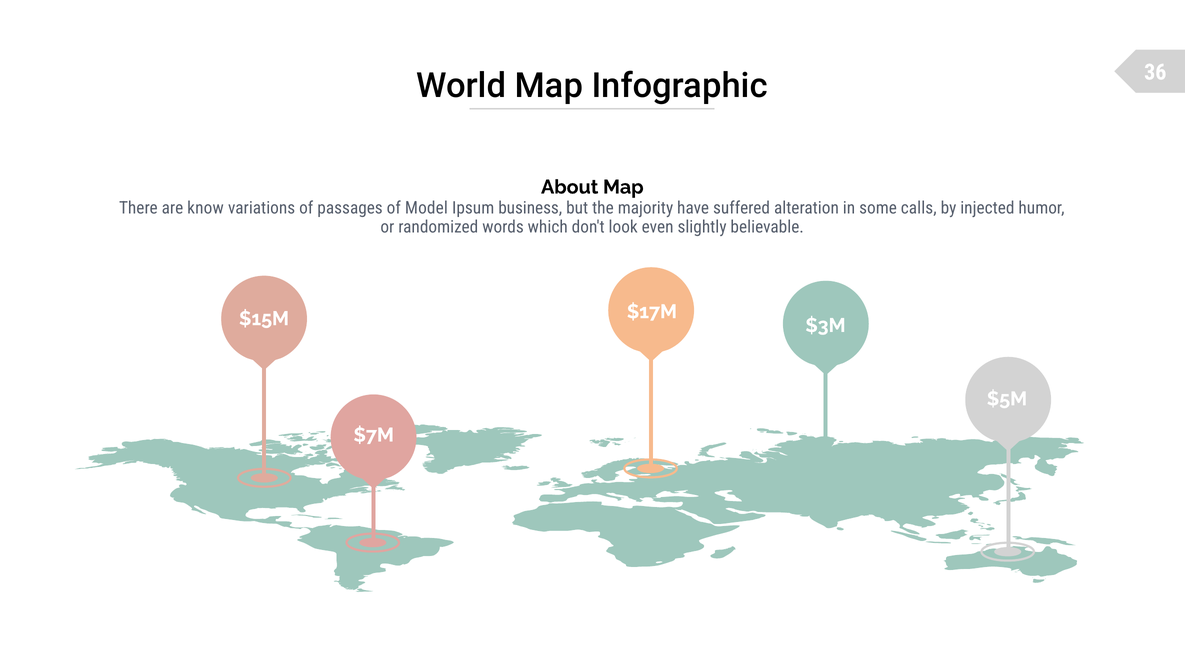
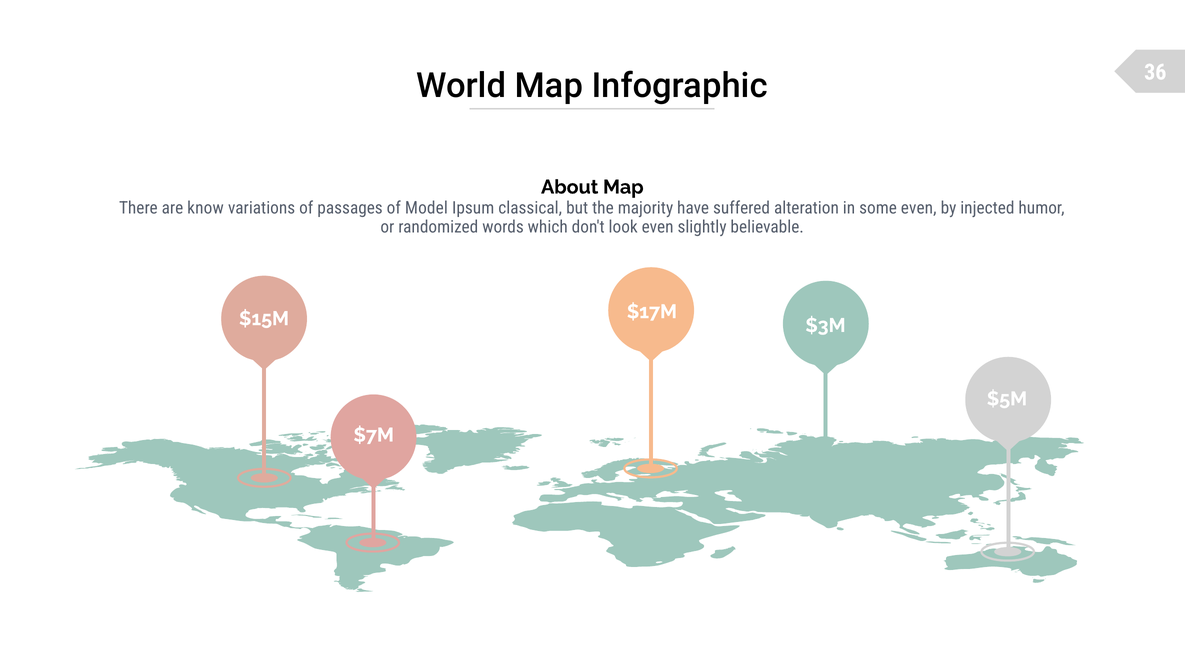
business: business -> classical
some calls: calls -> even
